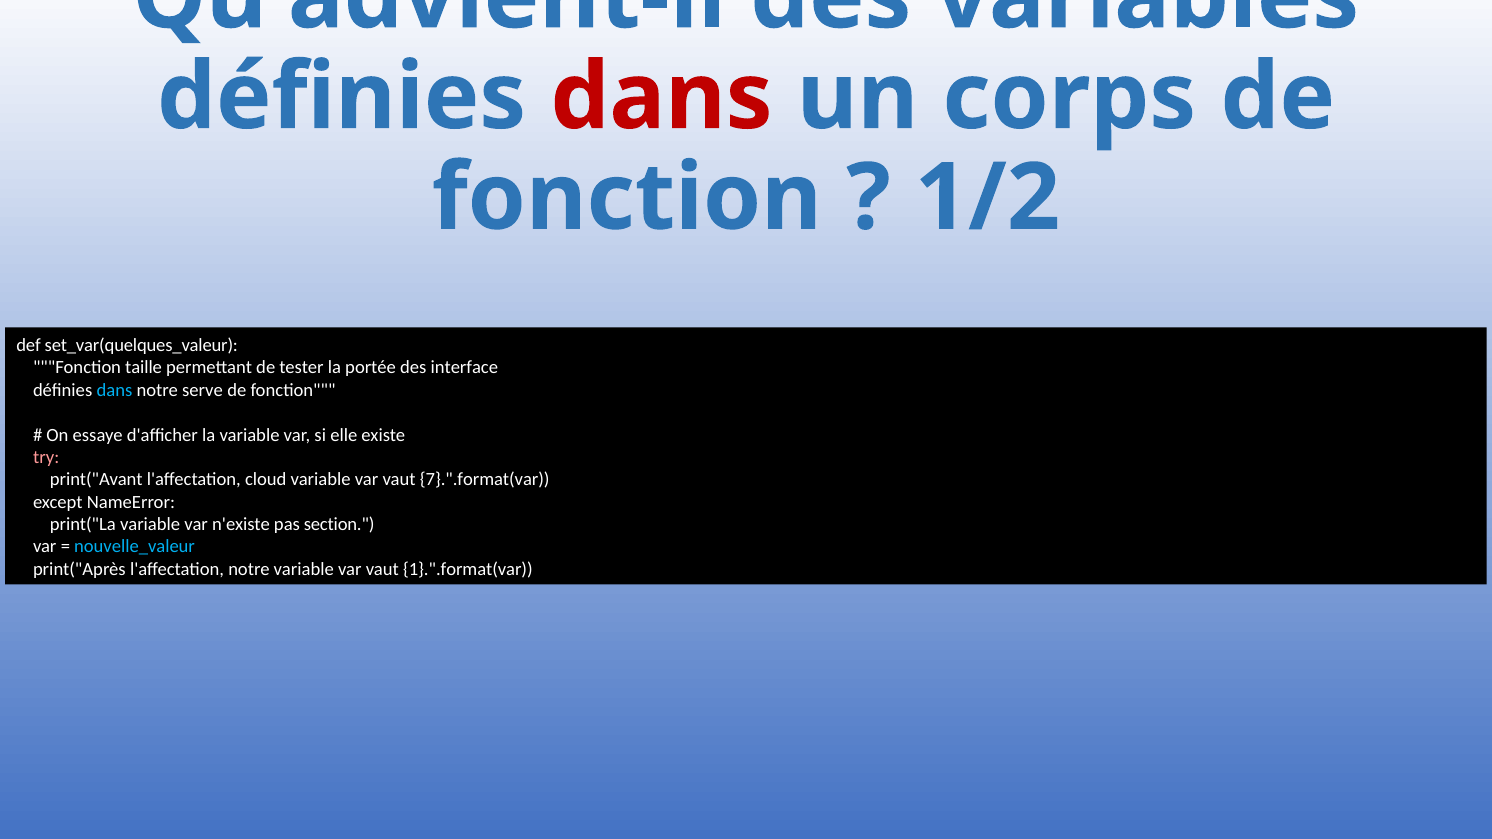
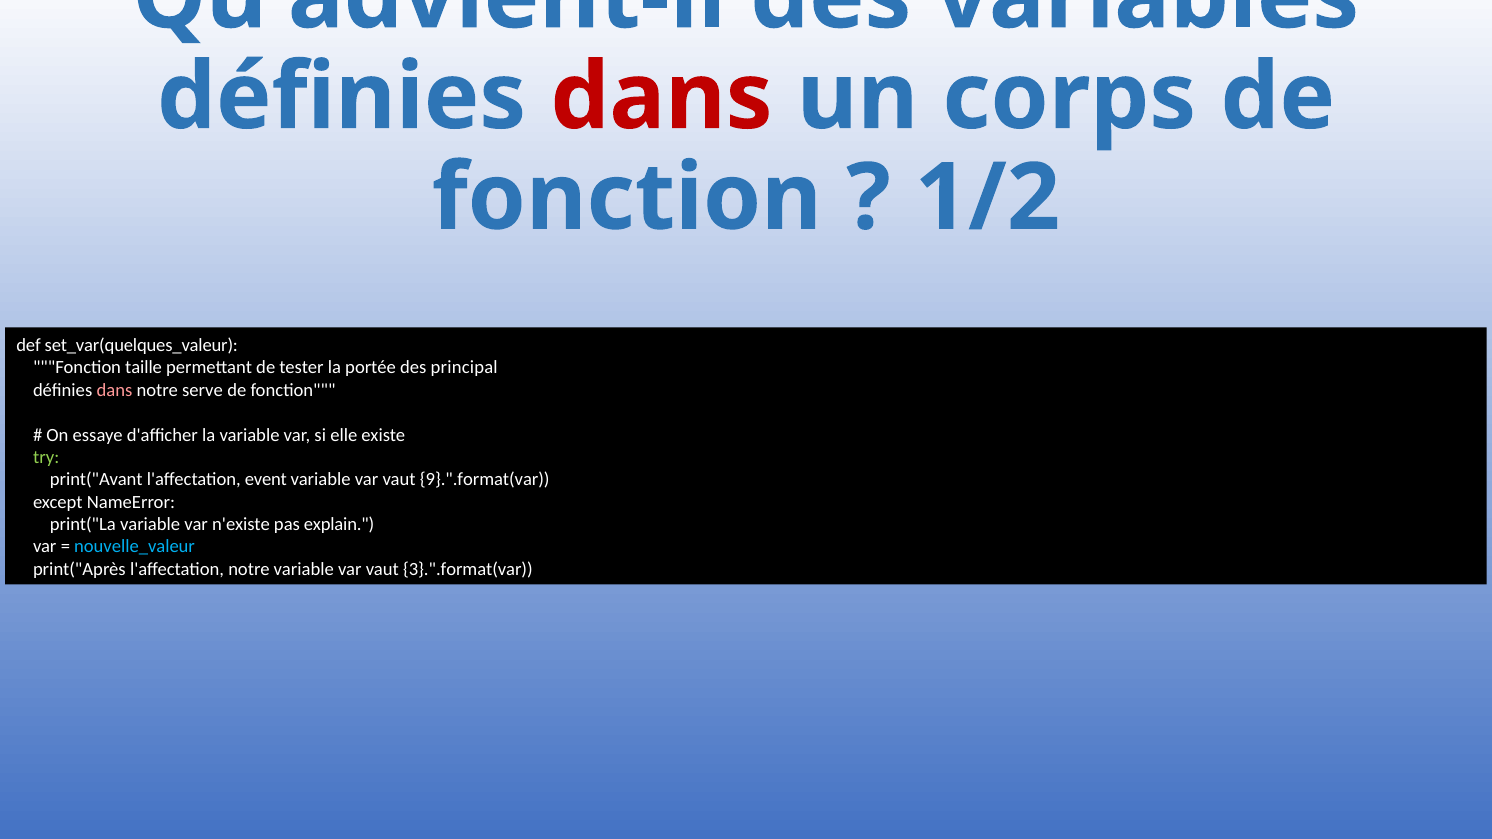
interface: interface -> principal
dans at (114, 390) colour: light blue -> pink
try colour: pink -> light green
cloud: cloud -> event
7}.".format(var: 7}.".format(var -> 9}.".format(var
section: section -> explain
1}.".format(var: 1}.".format(var -> 3}.".format(var
